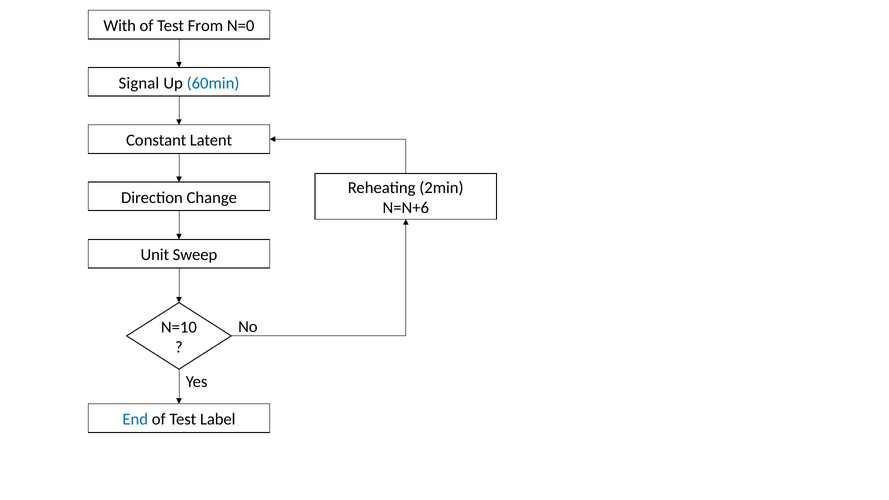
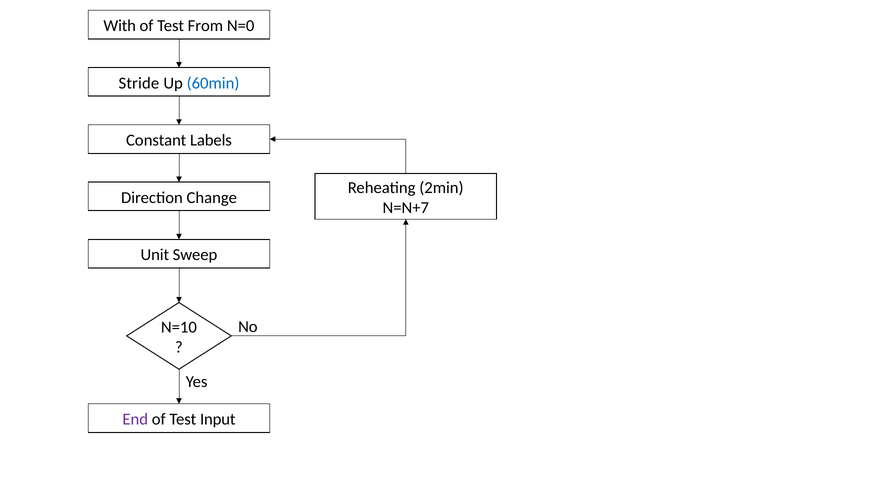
Signal: Signal -> Stride
Latent: Latent -> Labels
N=N+6: N=N+6 -> N=N+7
End colour: blue -> purple
Label: Label -> Input
